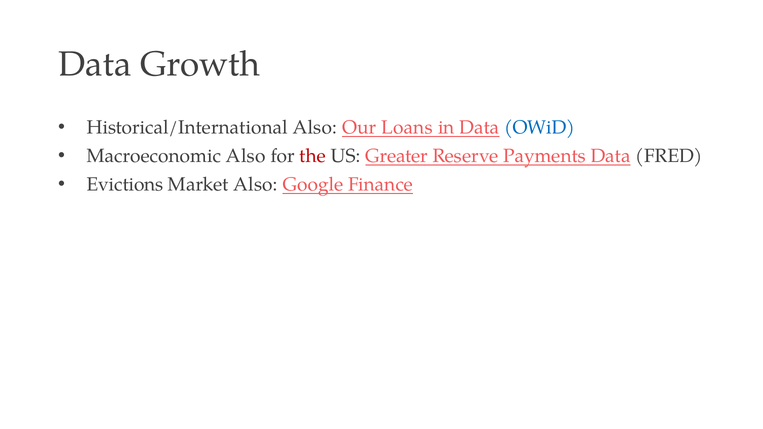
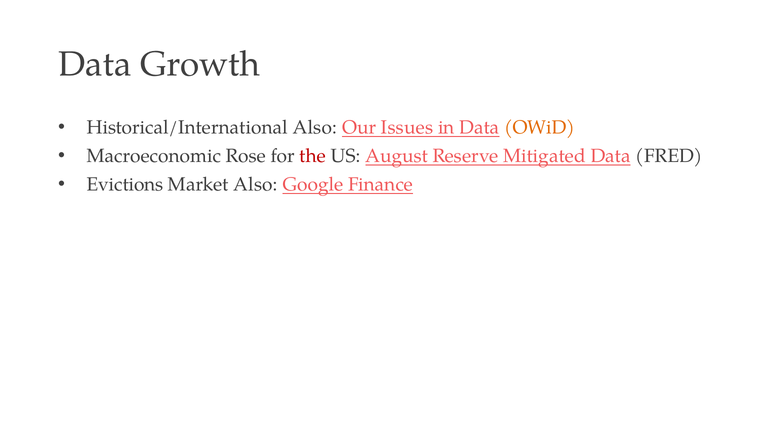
Loans: Loans -> Issues
OWiD colour: blue -> orange
Macroeconomic Also: Also -> Rose
Greater: Greater -> August
Payments: Payments -> Mitigated
